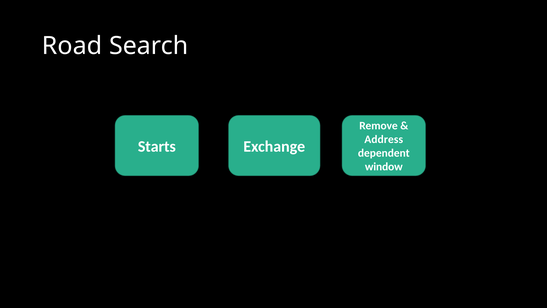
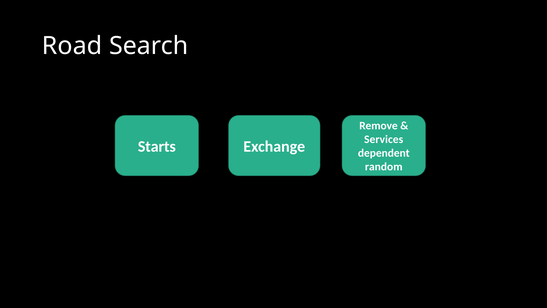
Address: Address -> Services
window: window -> random
